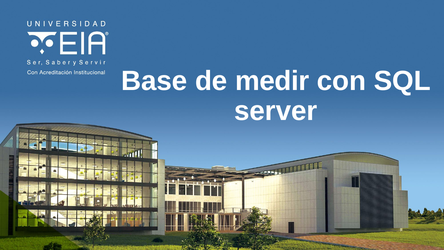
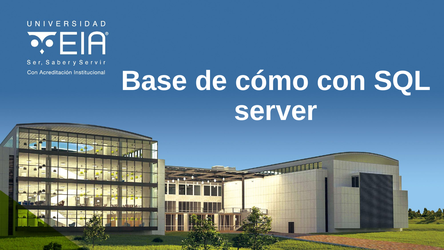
medir: medir -> cómo
